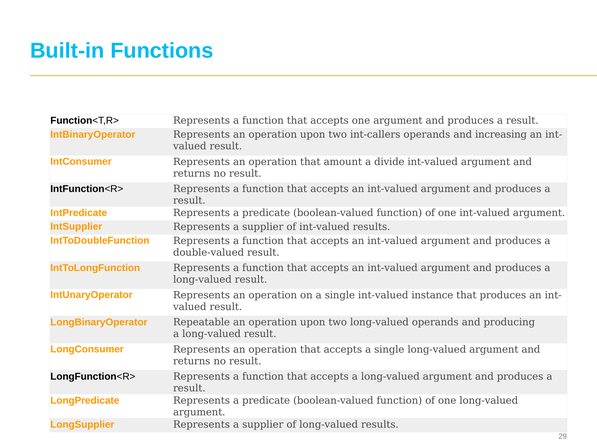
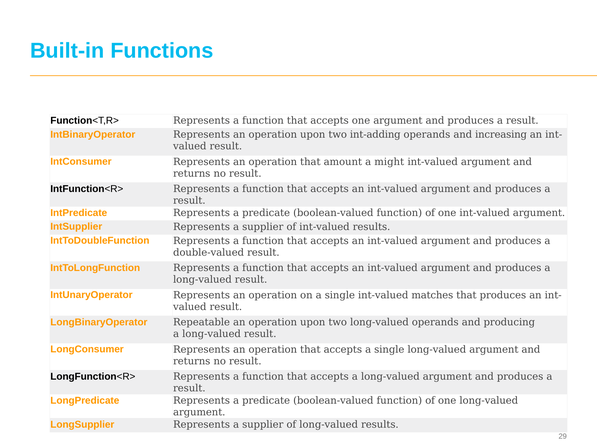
int-callers: int-callers -> int-adding
divide: divide -> might
instance: instance -> matches
